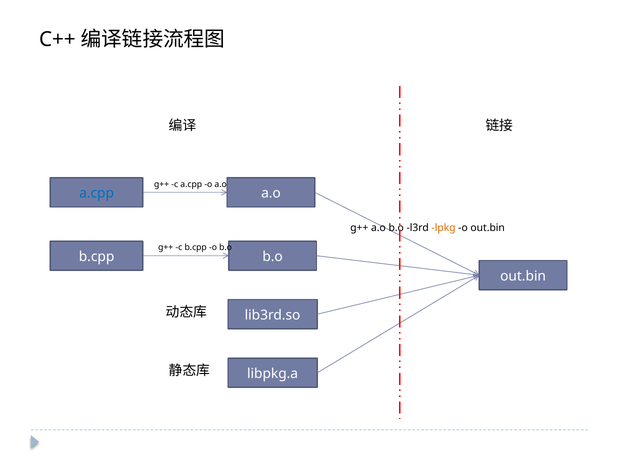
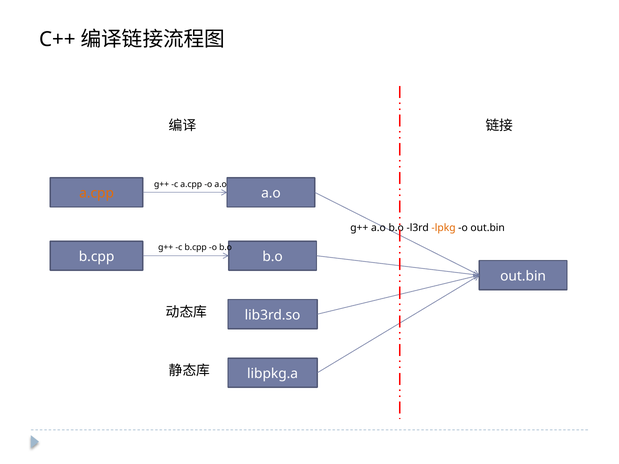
a.cpp at (97, 193) colour: blue -> orange
